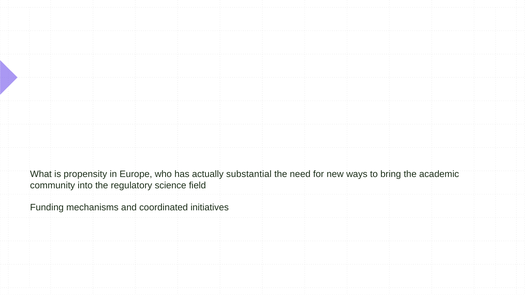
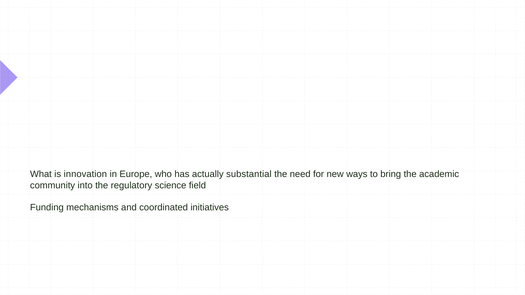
propensity: propensity -> innovation
